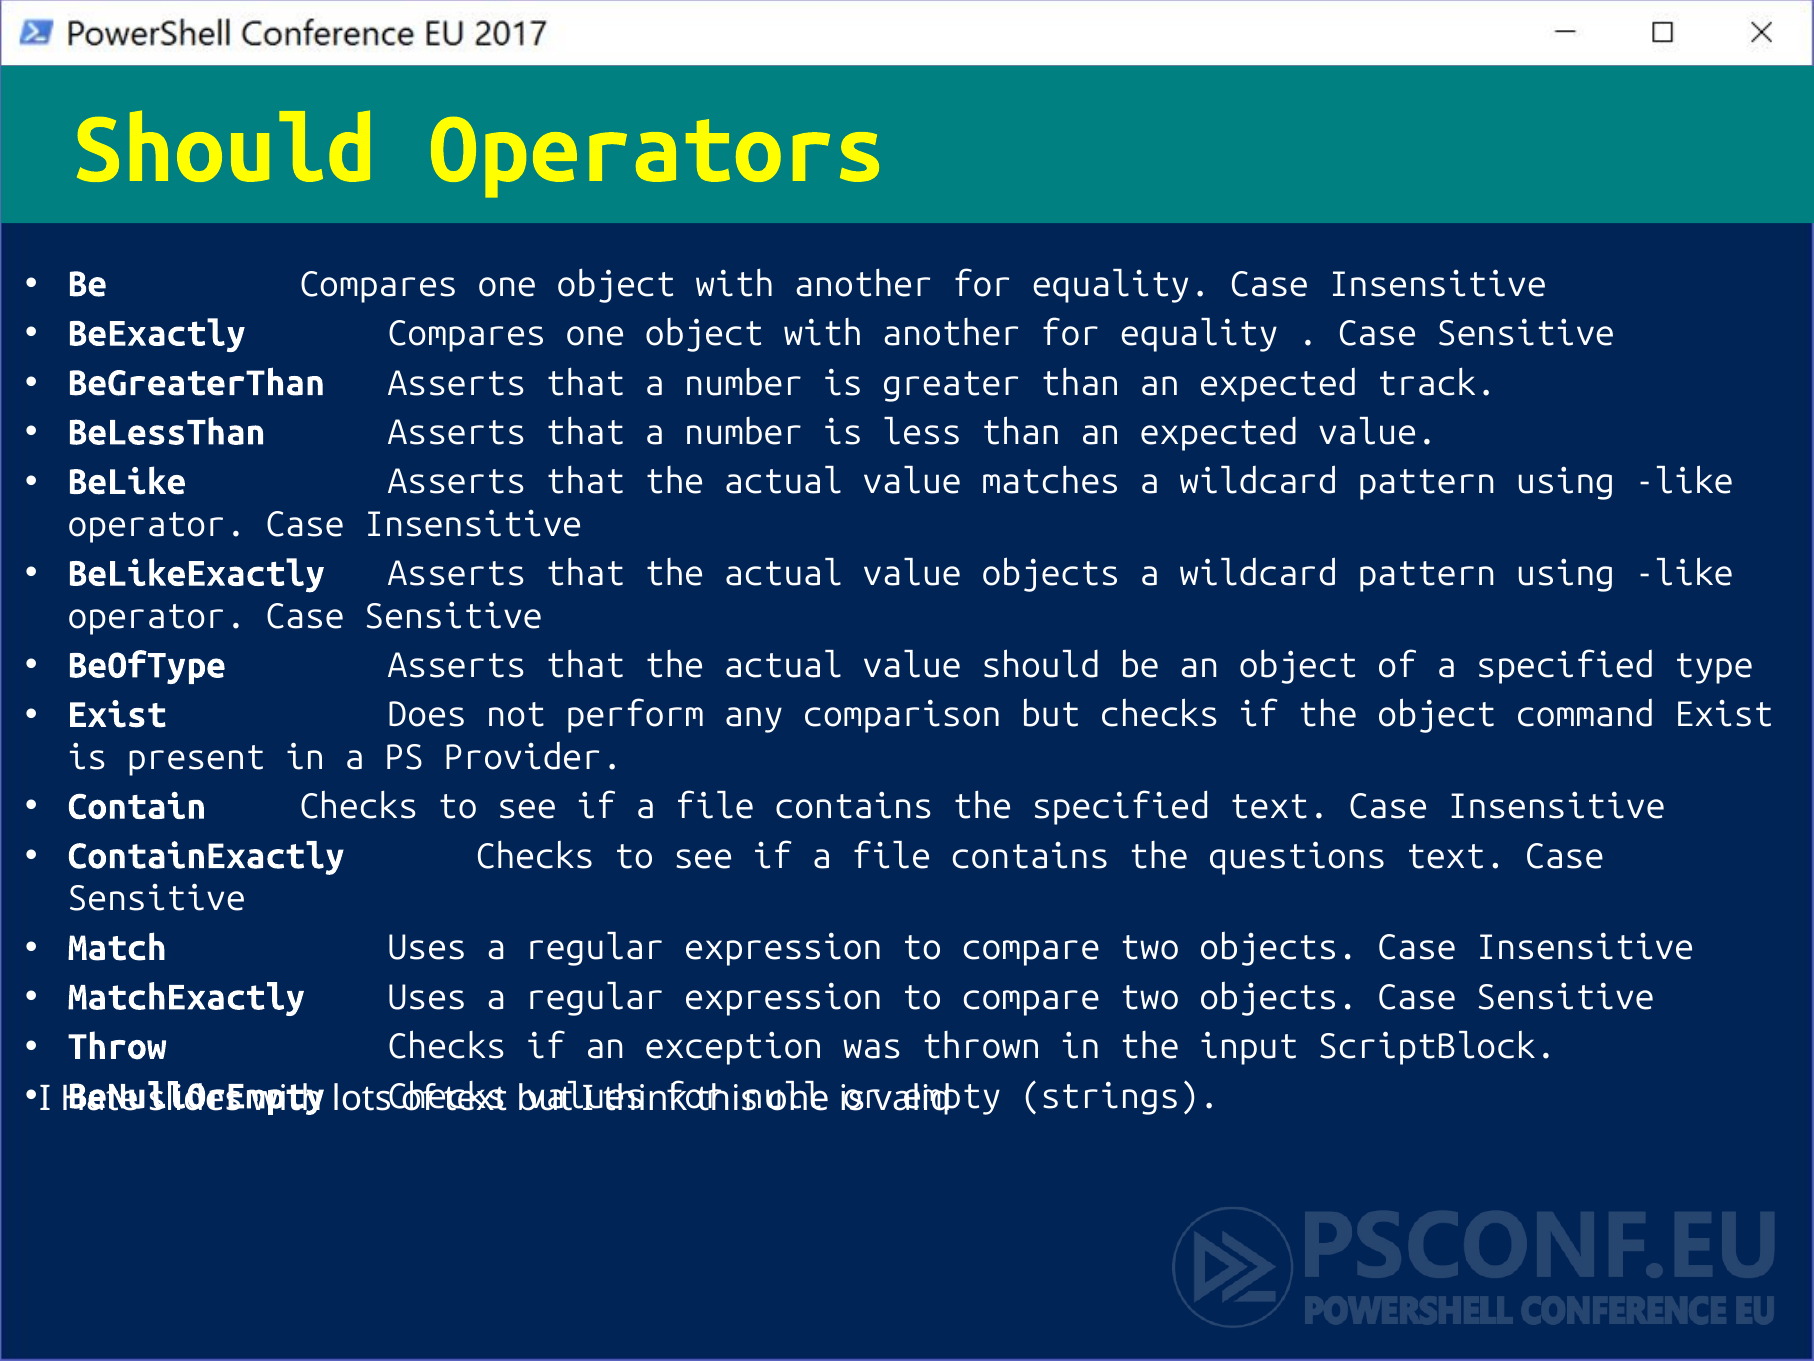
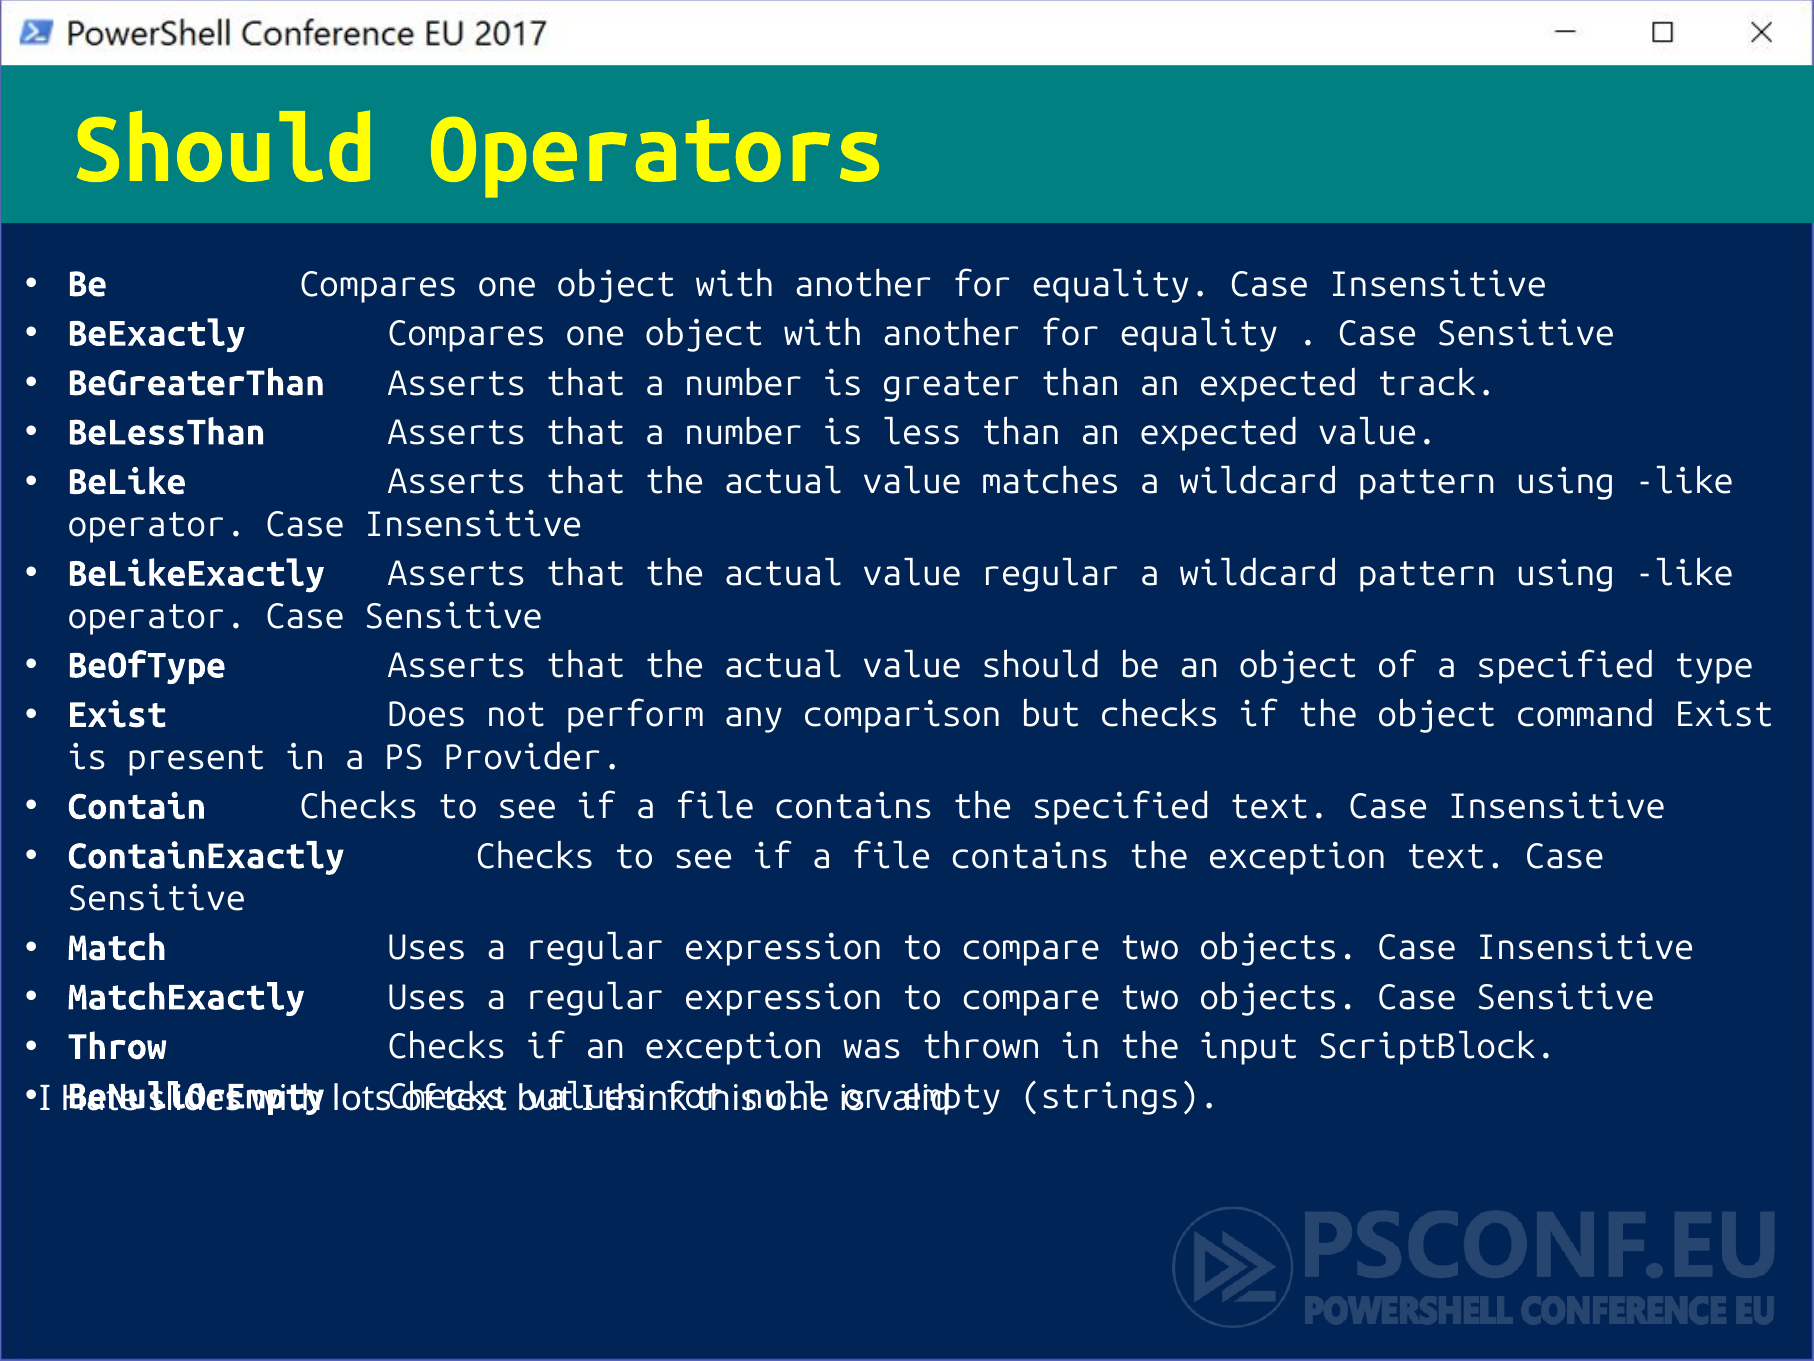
value objects: objects -> regular
the questions: questions -> exception
